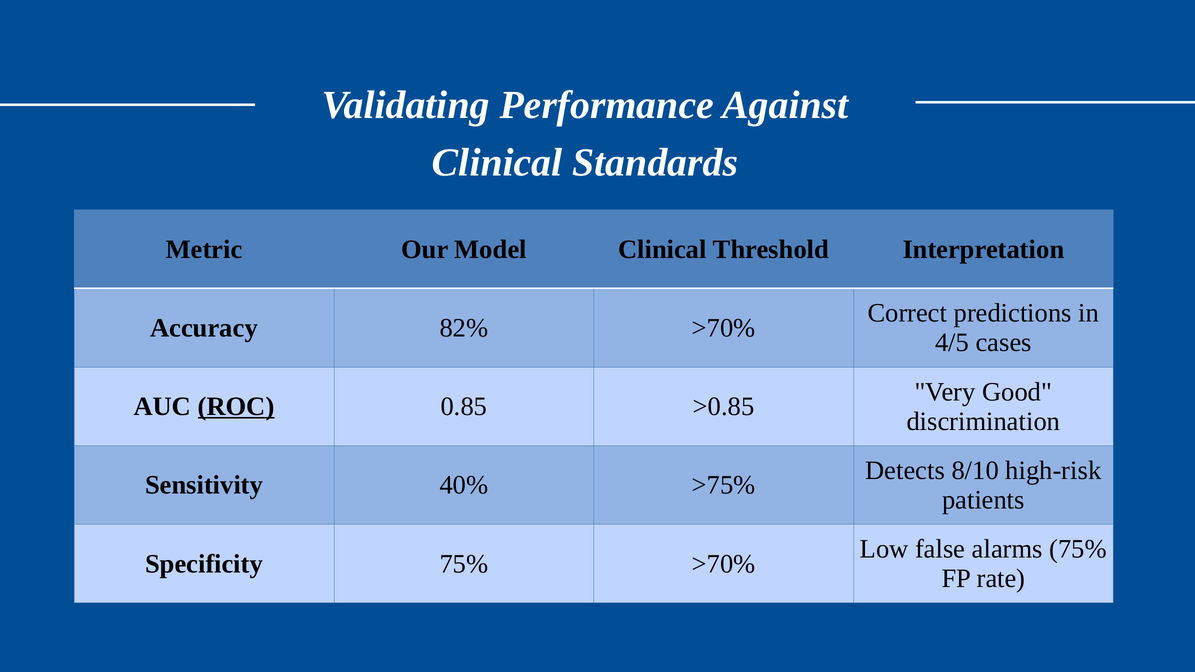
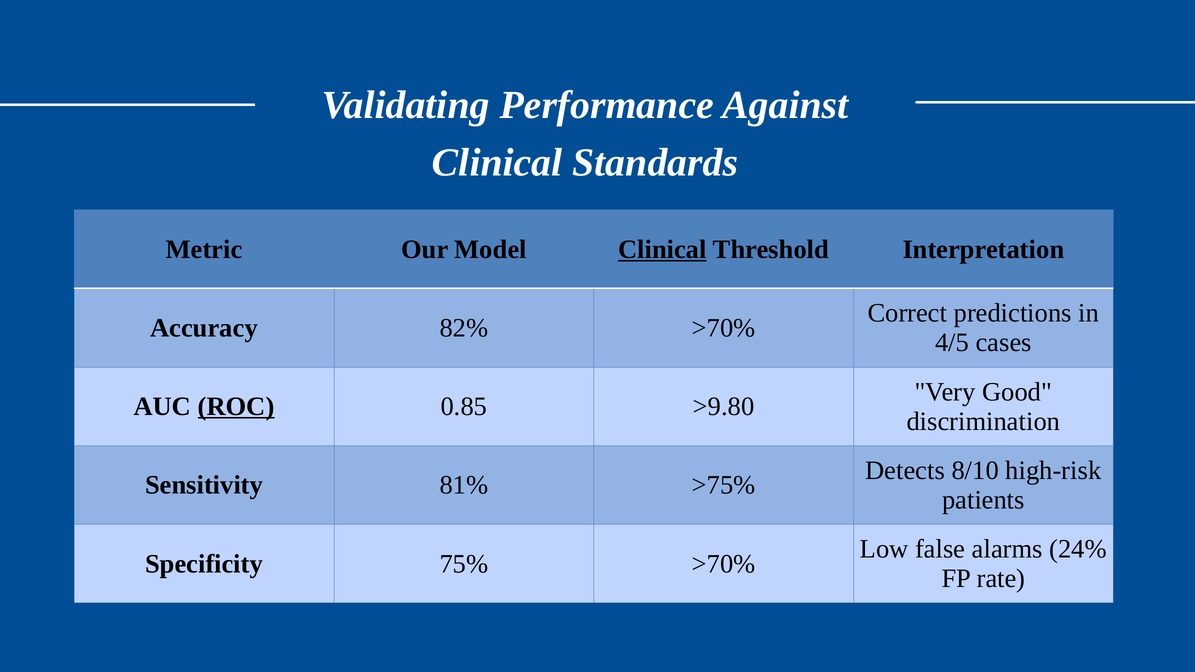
Clinical at (662, 249) underline: none -> present
>0.85: >0.85 -> >9.80
40%: 40% -> 81%
alarms 75%: 75% -> 24%
